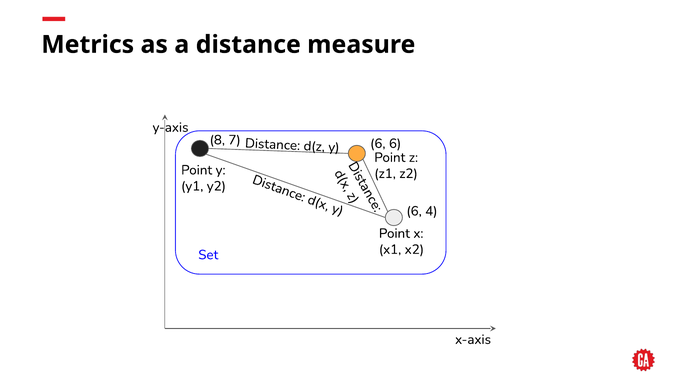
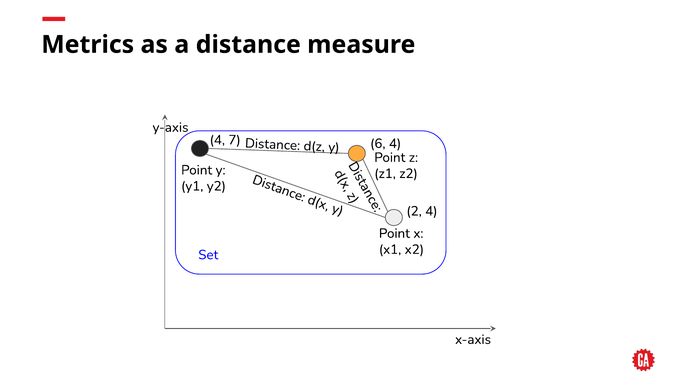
8 at (217, 140): 8 -> 4
6 6: 6 -> 4
6 at (414, 211): 6 -> 2
